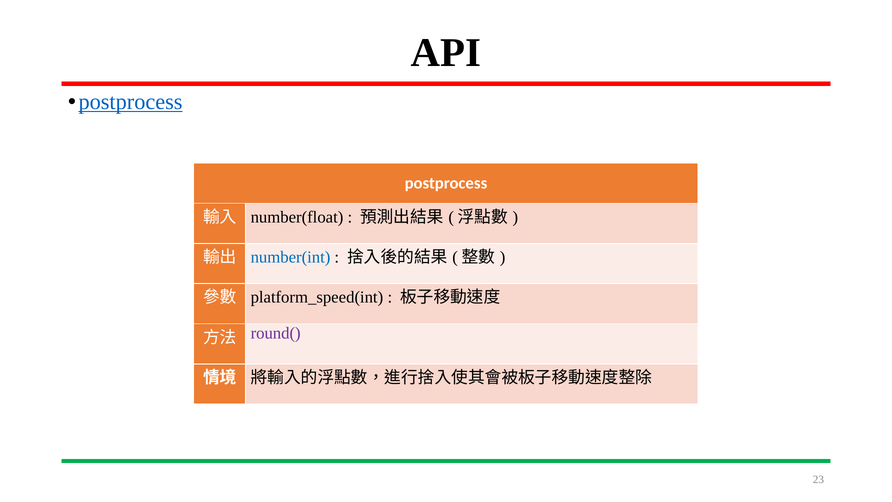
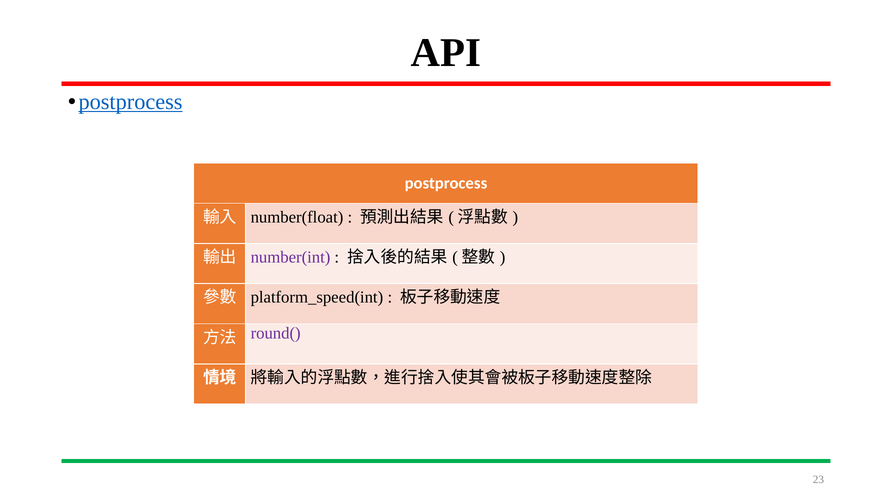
number(int colour: blue -> purple
